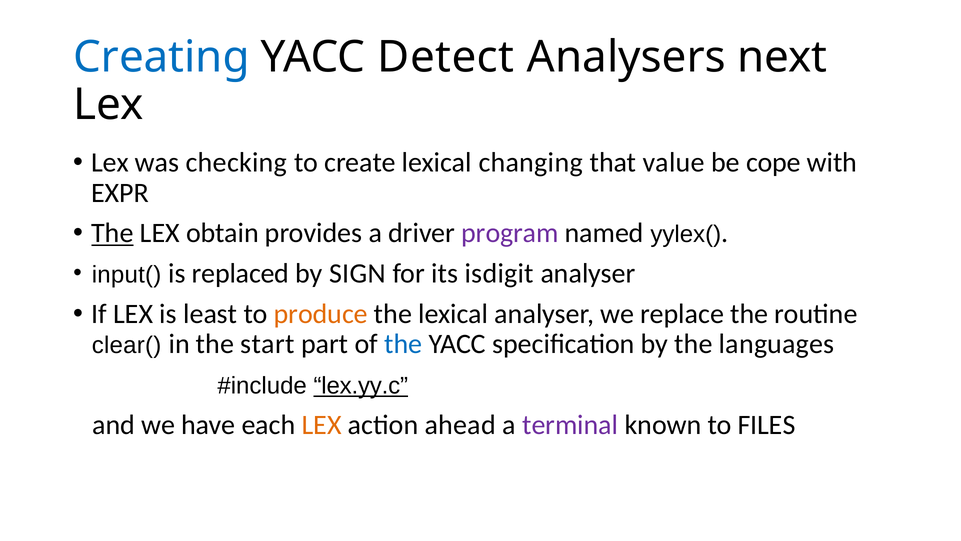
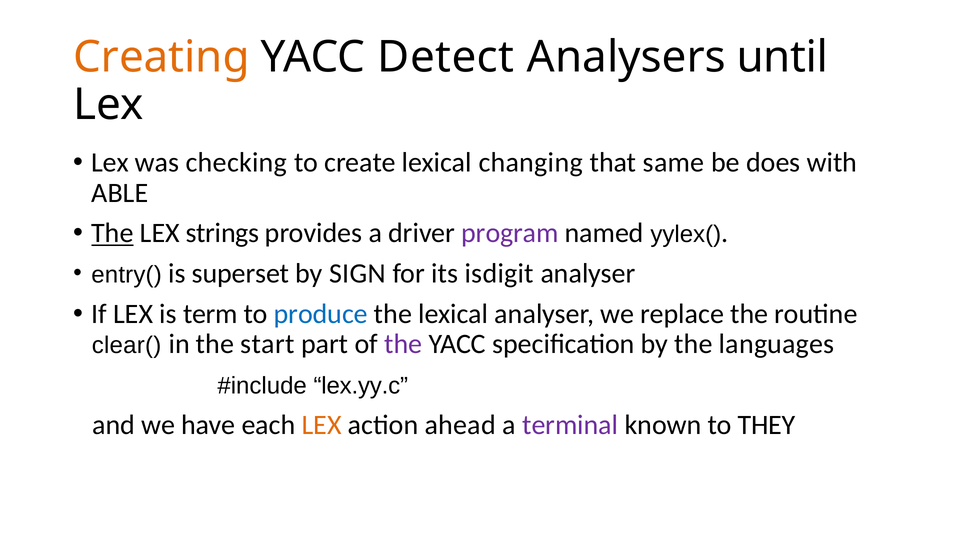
Creating colour: blue -> orange
next: next -> until
value: value -> same
cope: cope -> does
EXPR: EXPR -> ABLE
obtain: obtain -> strings
input(: input( -> entry(
replaced: replaced -> superset
least: least -> term
produce colour: orange -> blue
the at (403, 344) colour: blue -> purple
lex.yy.c underline: present -> none
FILES: FILES -> THEY
